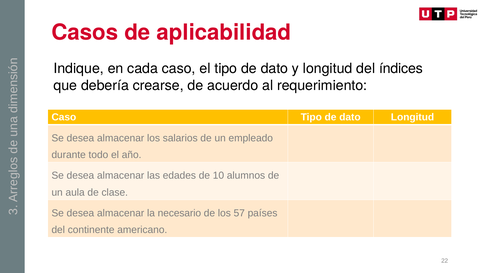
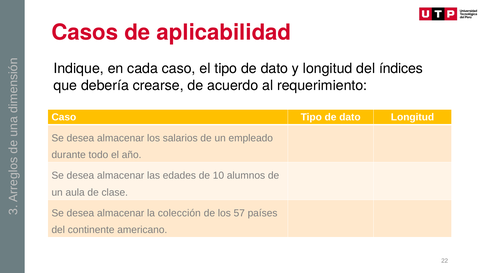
necesario: necesario -> colección
